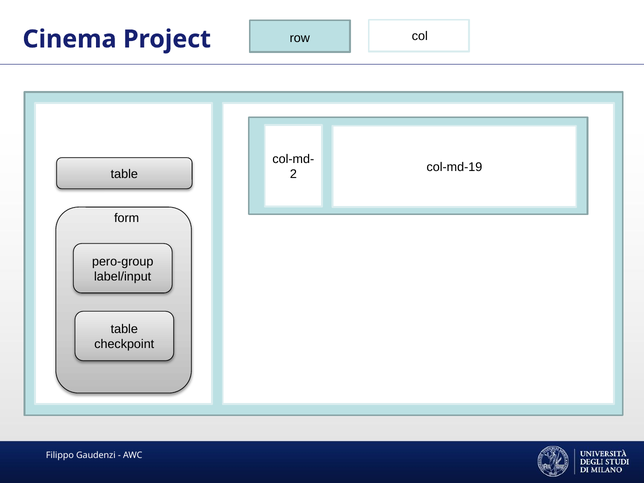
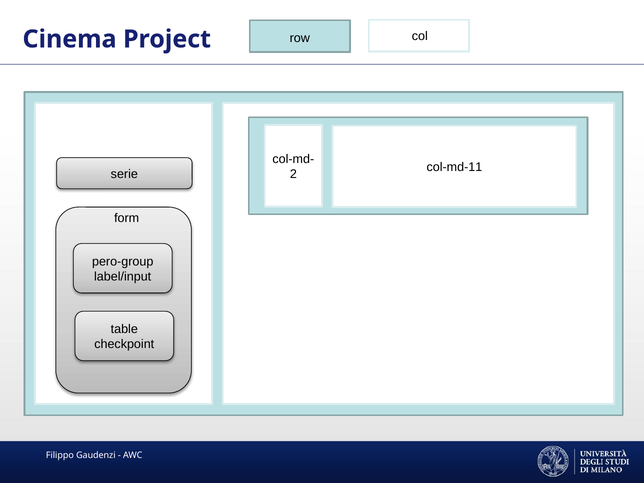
col-md-19: col-md-19 -> col-md-11
table at (124, 174): table -> serie
